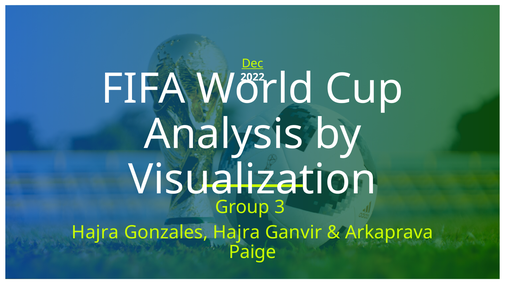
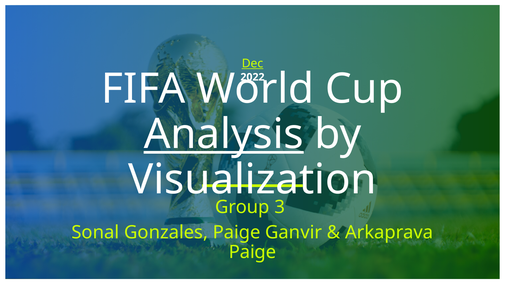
Analysis underline: none -> present
Hajra at (95, 232): Hajra -> Sonal
Gonzales Hajra: Hajra -> Paige
